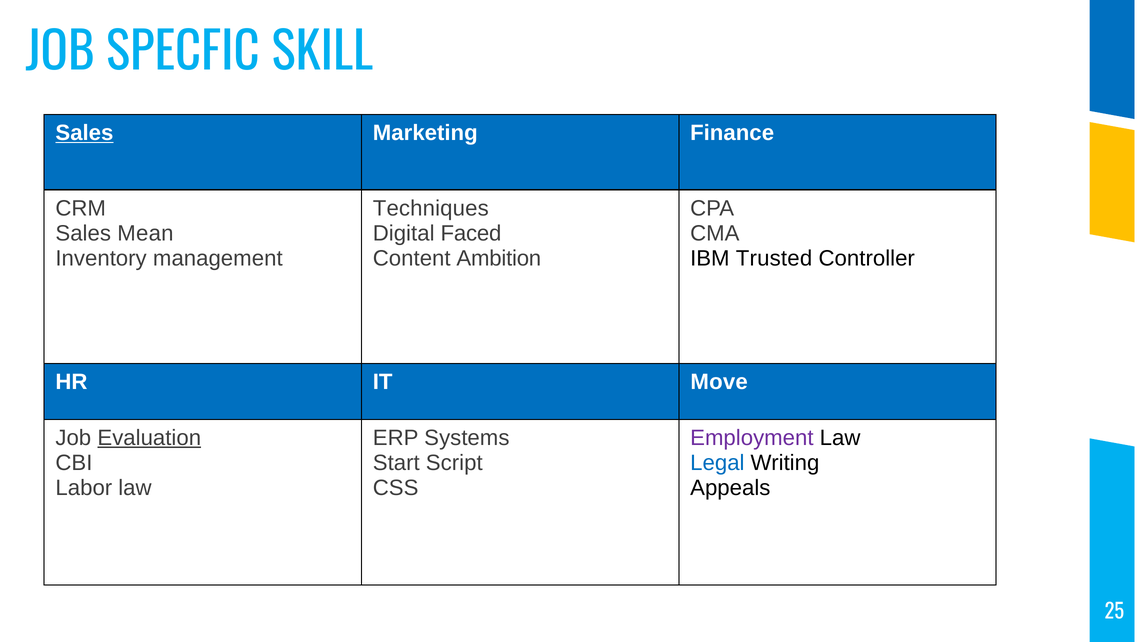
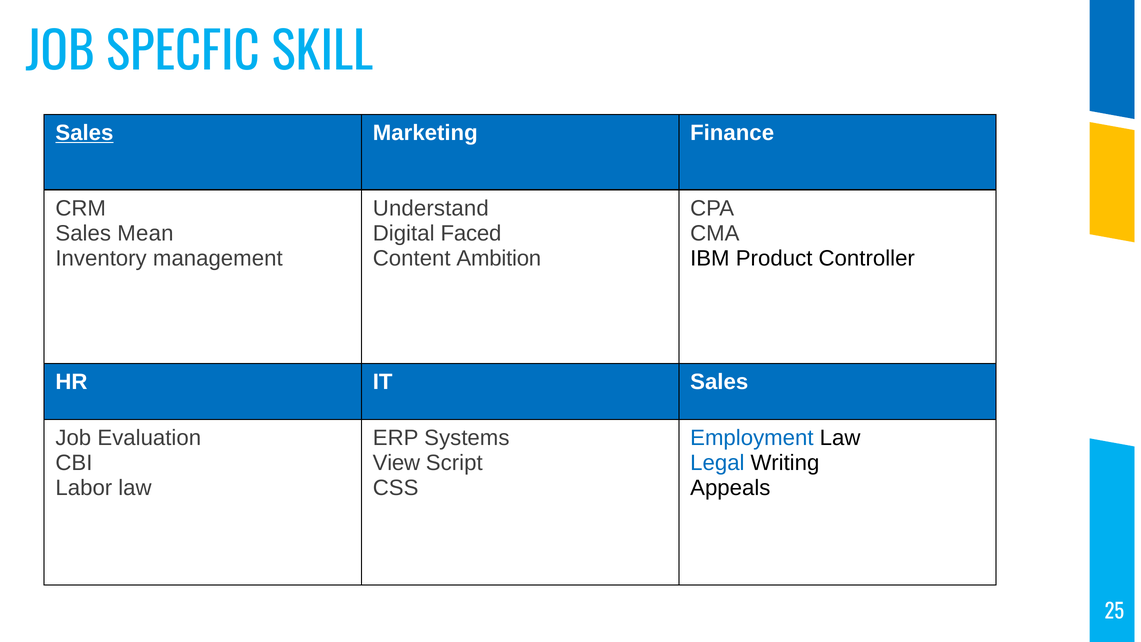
Techniques: Techniques -> Understand
Trusted: Trusted -> Product
IT Move: Move -> Sales
Evaluation underline: present -> none
Employment colour: purple -> blue
Start: Start -> View
